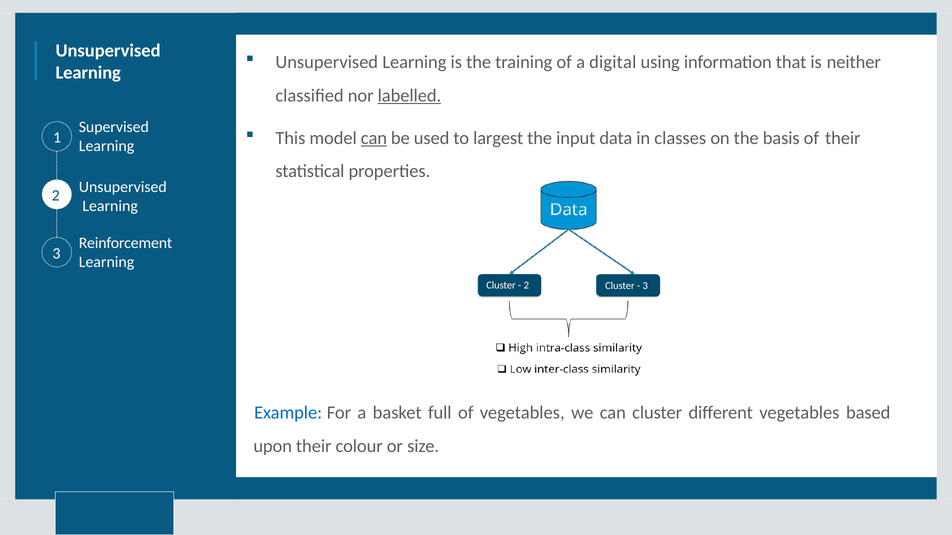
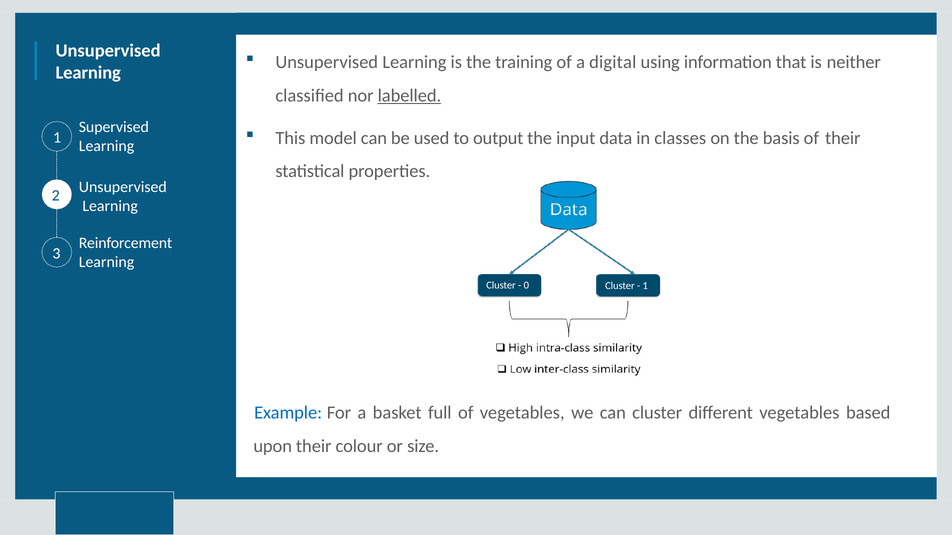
can at (374, 138) underline: present -> none
largest: largest -> output
2 at (526, 286): 2 -> 0
3 at (645, 286): 3 -> 1
